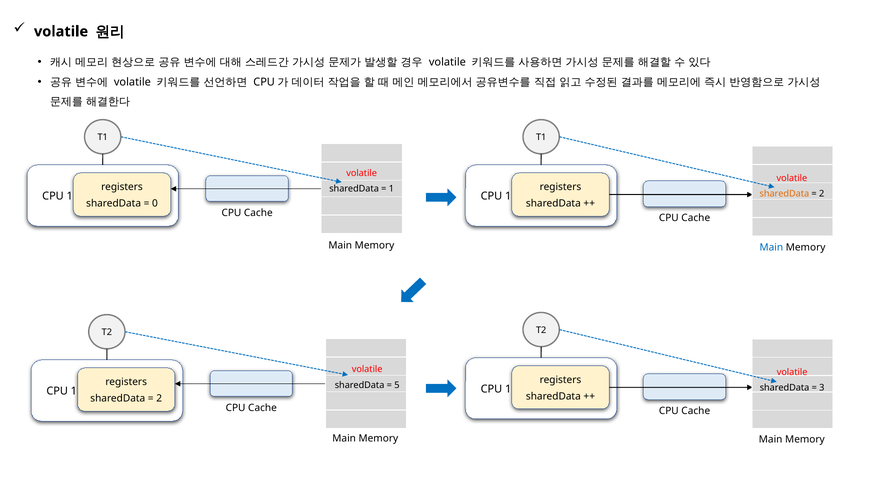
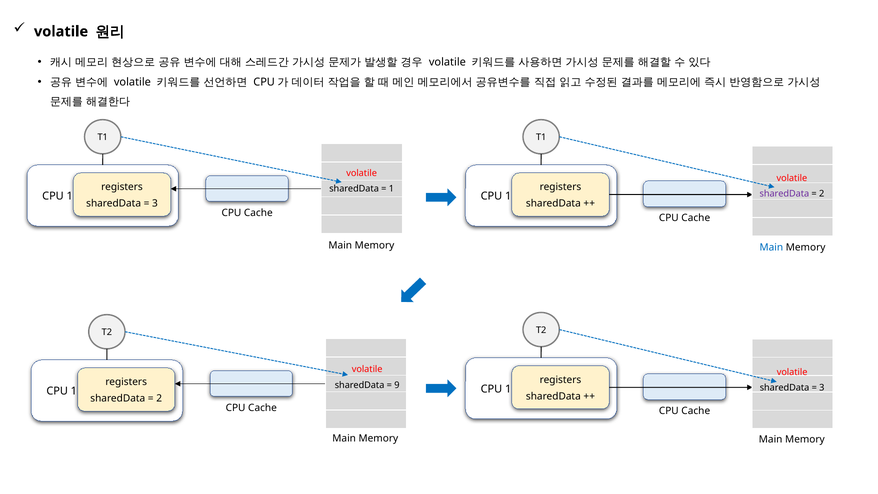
sharedData at (784, 194) colour: orange -> purple
0 at (155, 203): 0 -> 3
5: 5 -> 9
